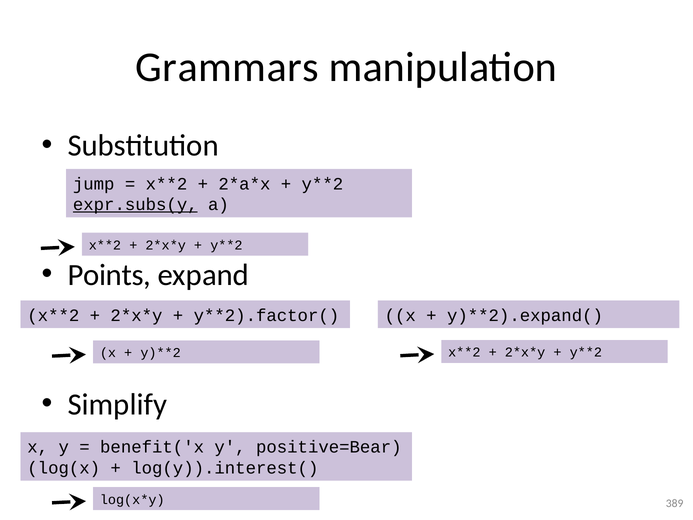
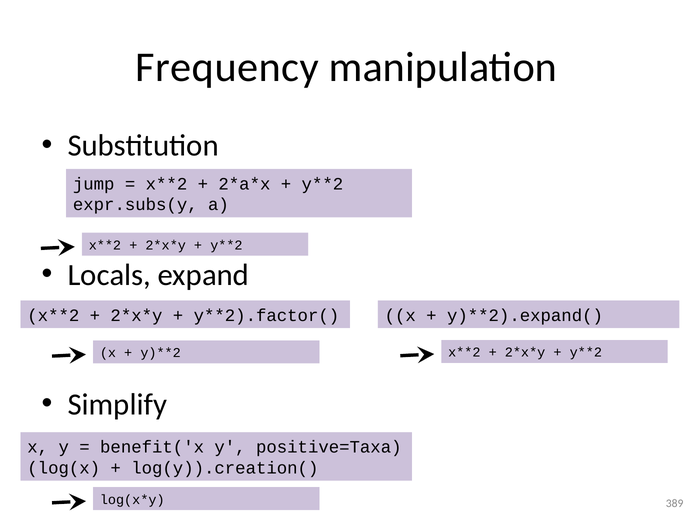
Grammars: Grammars -> Frequency
expr.subs(y underline: present -> none
Points: Points -> Locals
positive=Bear: positive=Bear -> positive=Taxa
log(y)).interest(: log(y)).interest( -> log(y)).creation(
